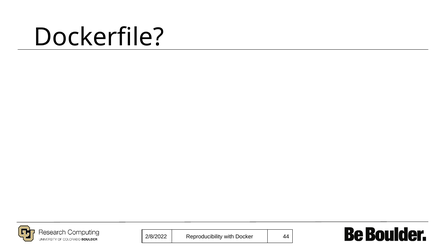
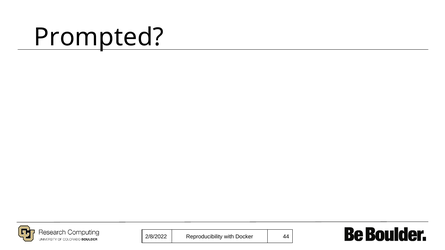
Dockerfile: Dockerfile -> Prompted
